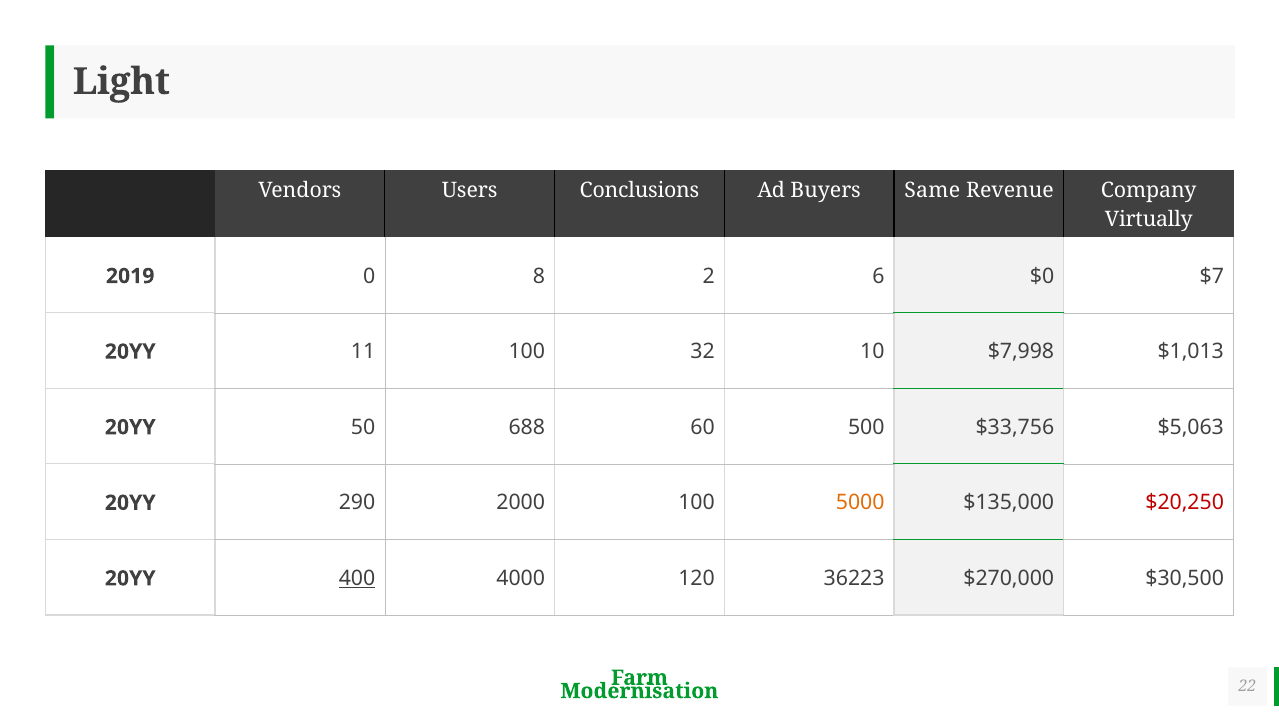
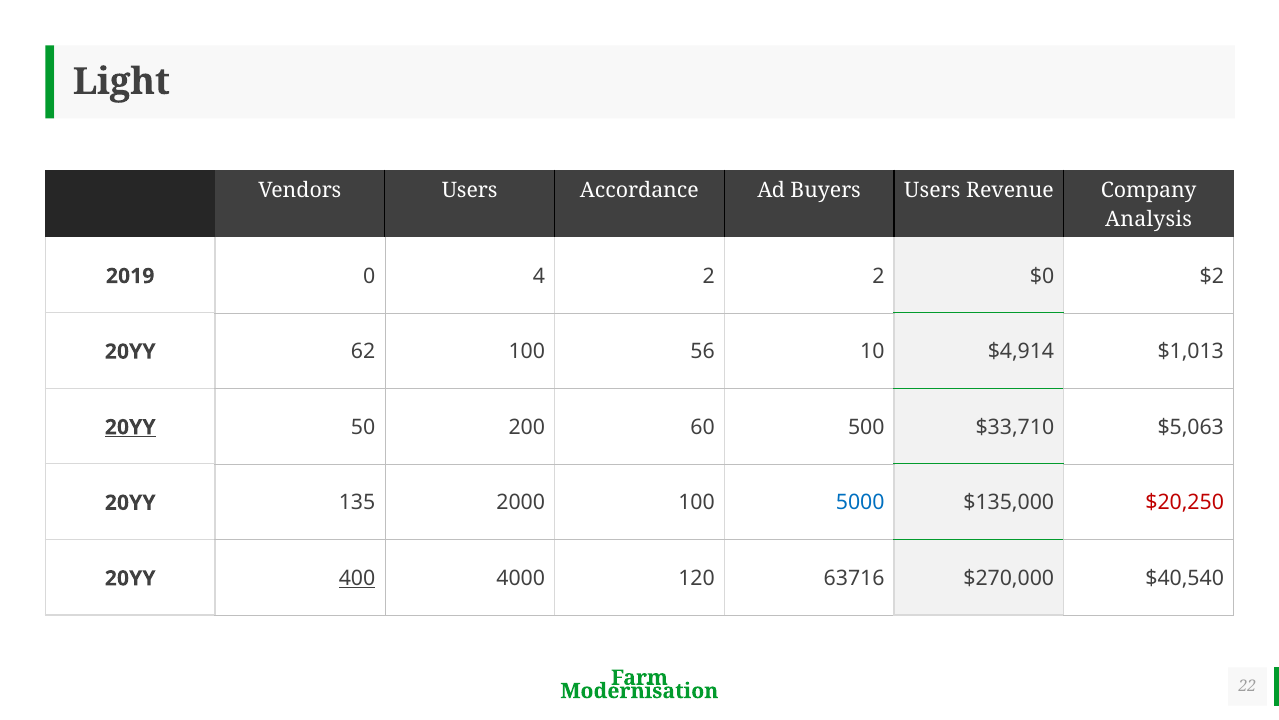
Conclusions: Conclusions -> Accordance
Buyers Same: Same -> Users
Virtually: Virtually -> Analysis
8: 8 -> 4
2 6: 6 -> 2
$7: $7 -> $2
11: 11 -> 62
32: 32 -> 56
$7,998: $7,998 -> $4,914
20YY at (130, 427) underline: none -> present
688: 688 -> 200
$33,756: $33,756 -> $33,710
290: 290 -> 135
5000 colour: orange -> blue
36223: 36223 -> 63716
$30,500: $30,500 -> $40,540
